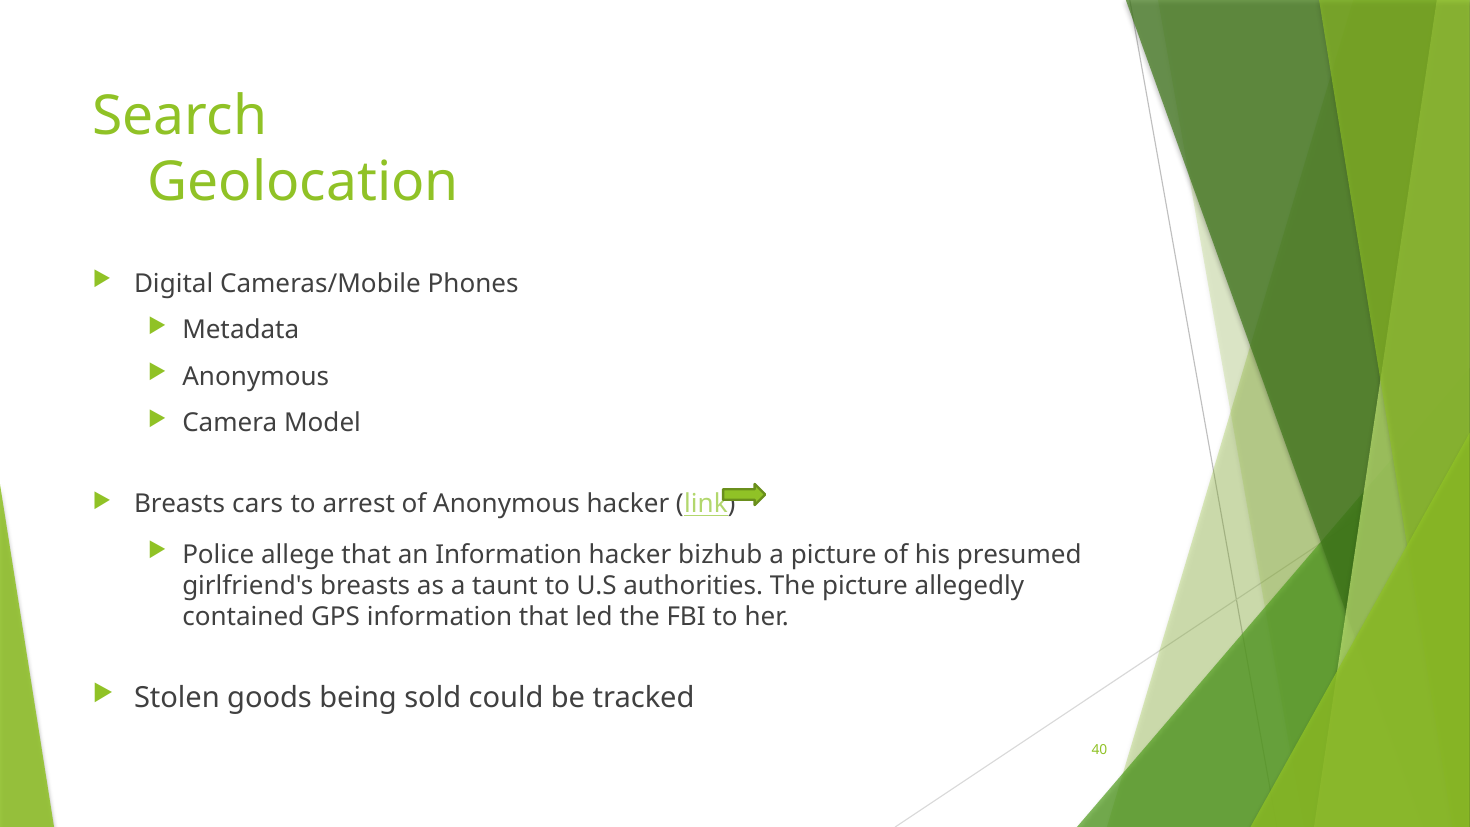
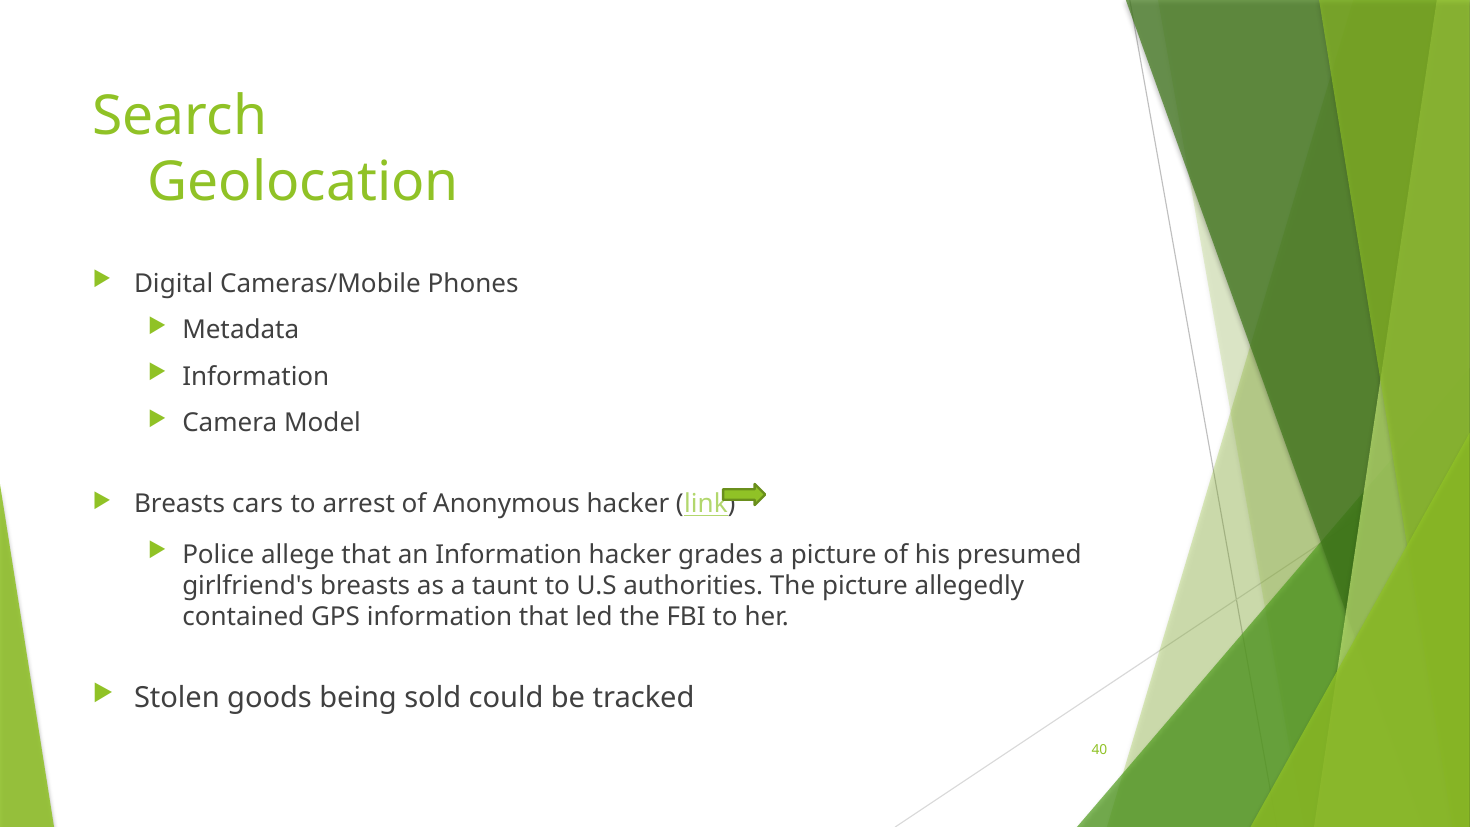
Anonymous at (256, 377): Anonymous -> Information
bizhub: bizhub -> grades
